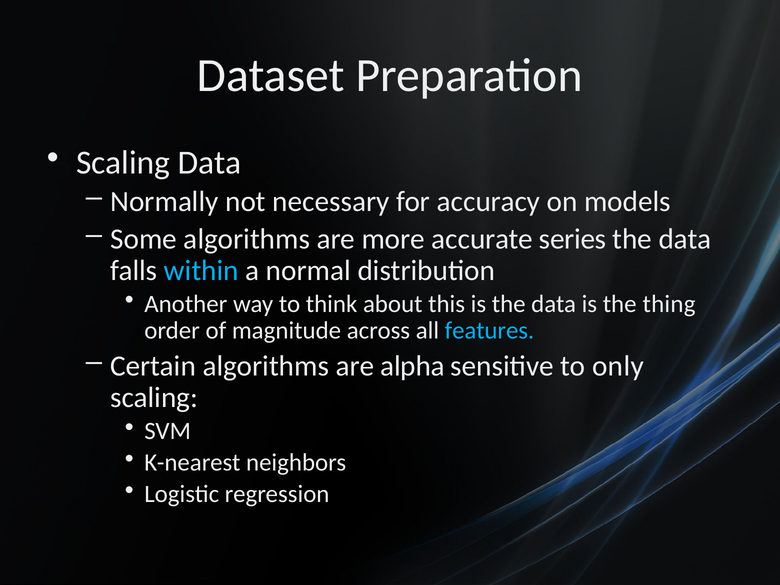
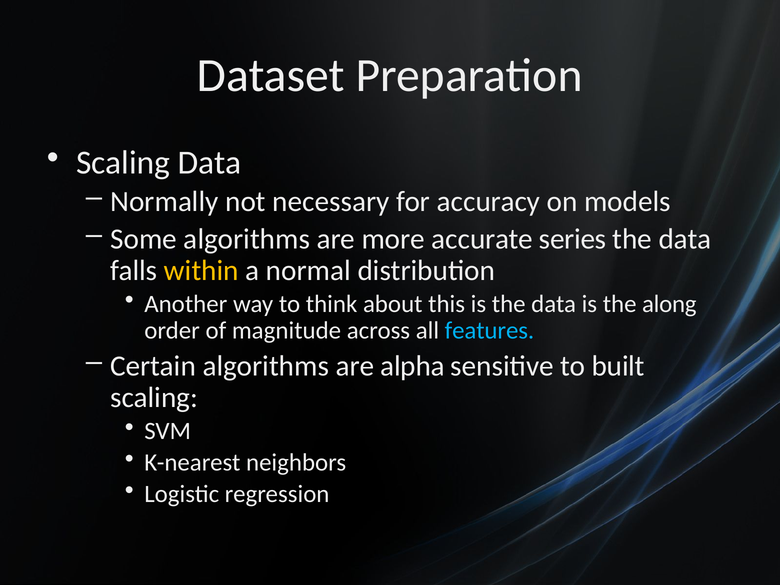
within colour: light blue -> yellow
thing: thing -> along
only: only -> built
